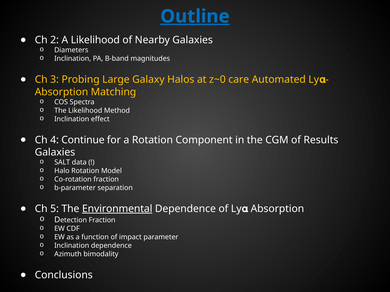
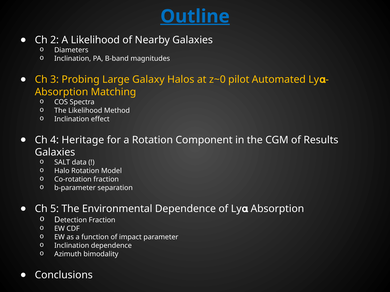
care: care -> pilot
Continue: Continue -> Heritage
Environmental underline: present -> none
